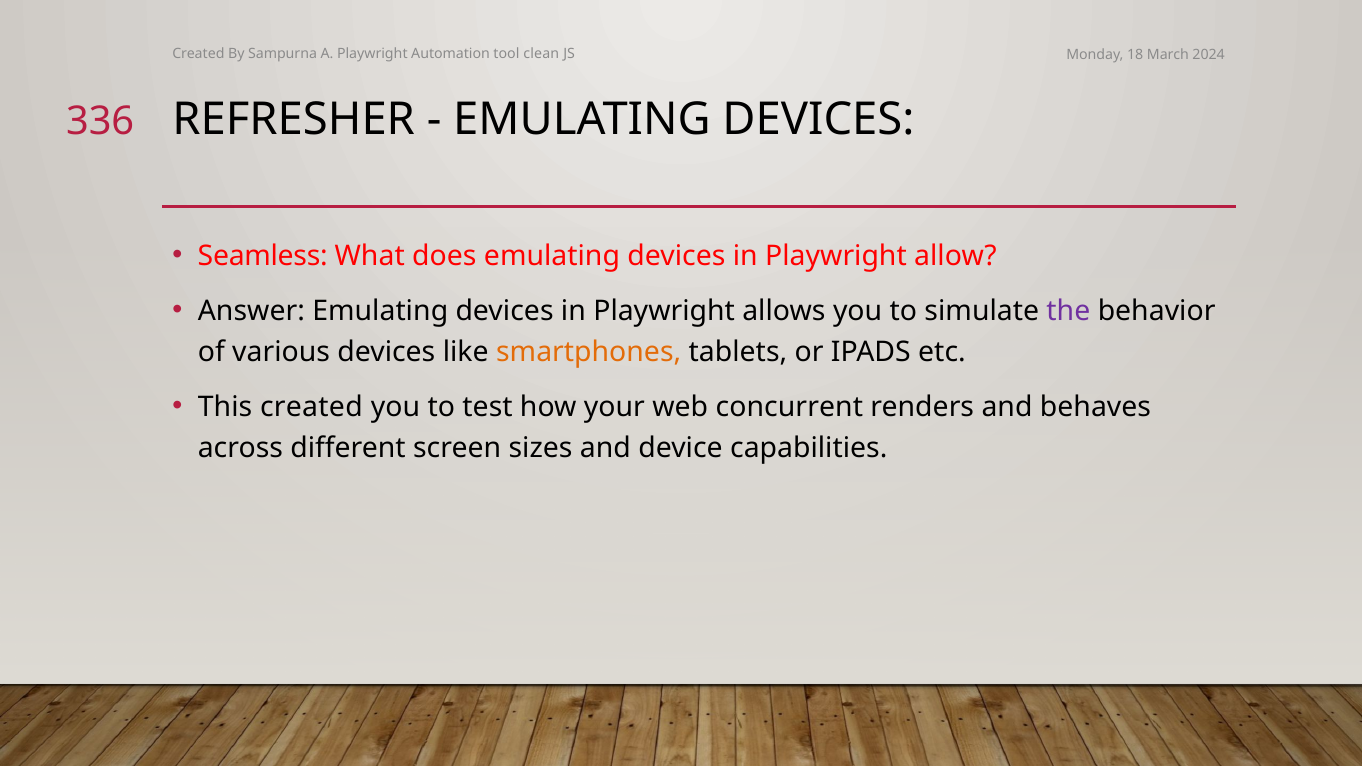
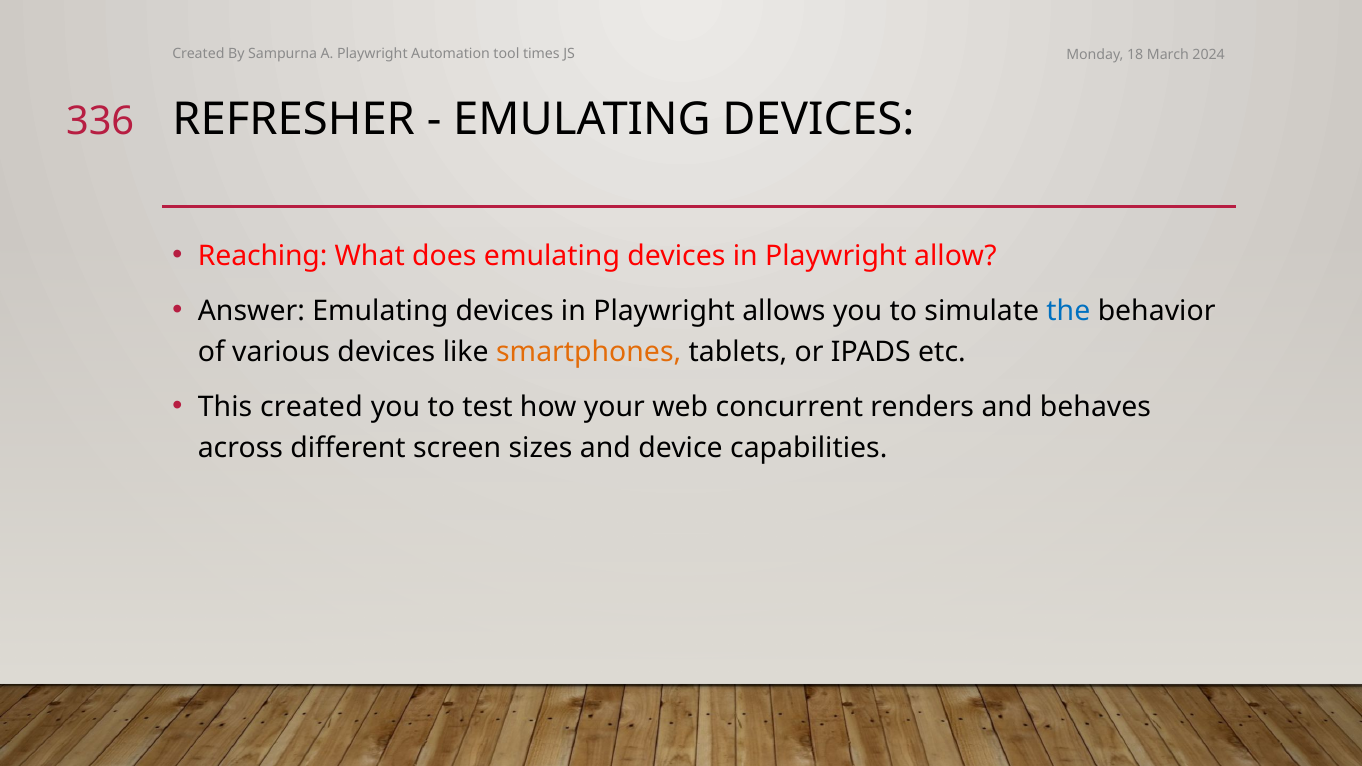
clean: clean -> times
Seamless: Seamless -> Reaching
the colour: purple -> blue
